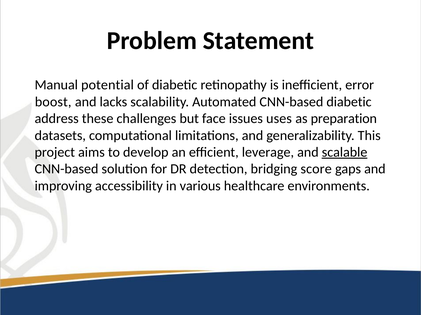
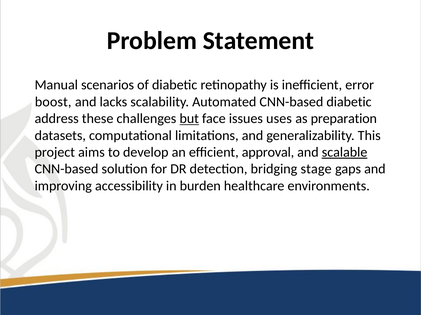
potential: potential -> scenarios
but underline: none -> present
leverage: leverage -> approval
score: score -> stage
various: various -> burden
